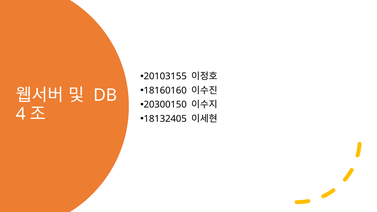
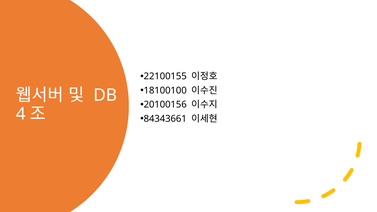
20103155: 20103155 -> 22100155
18160160: 18160160 -> 18100100
20300150: 20300150 -> 20100156
18132405: 18132405 -> 84343661
